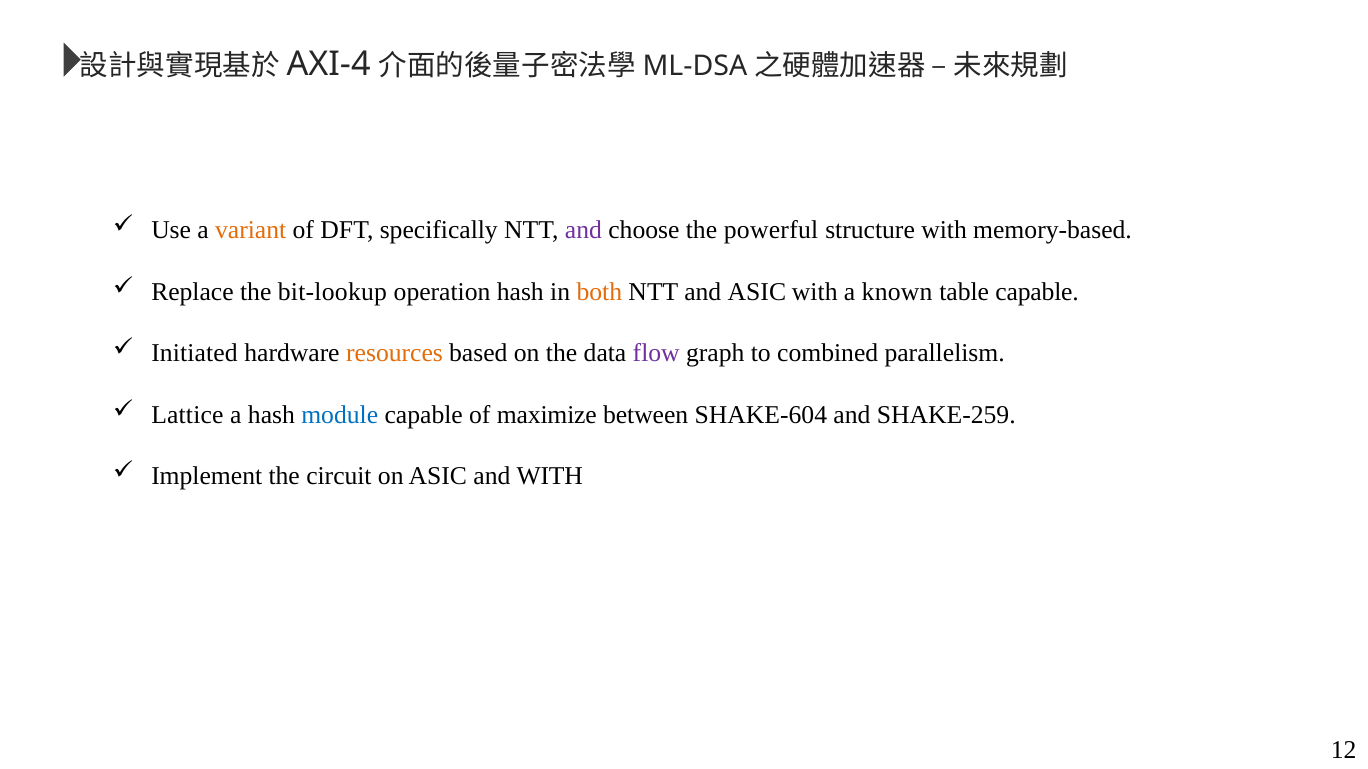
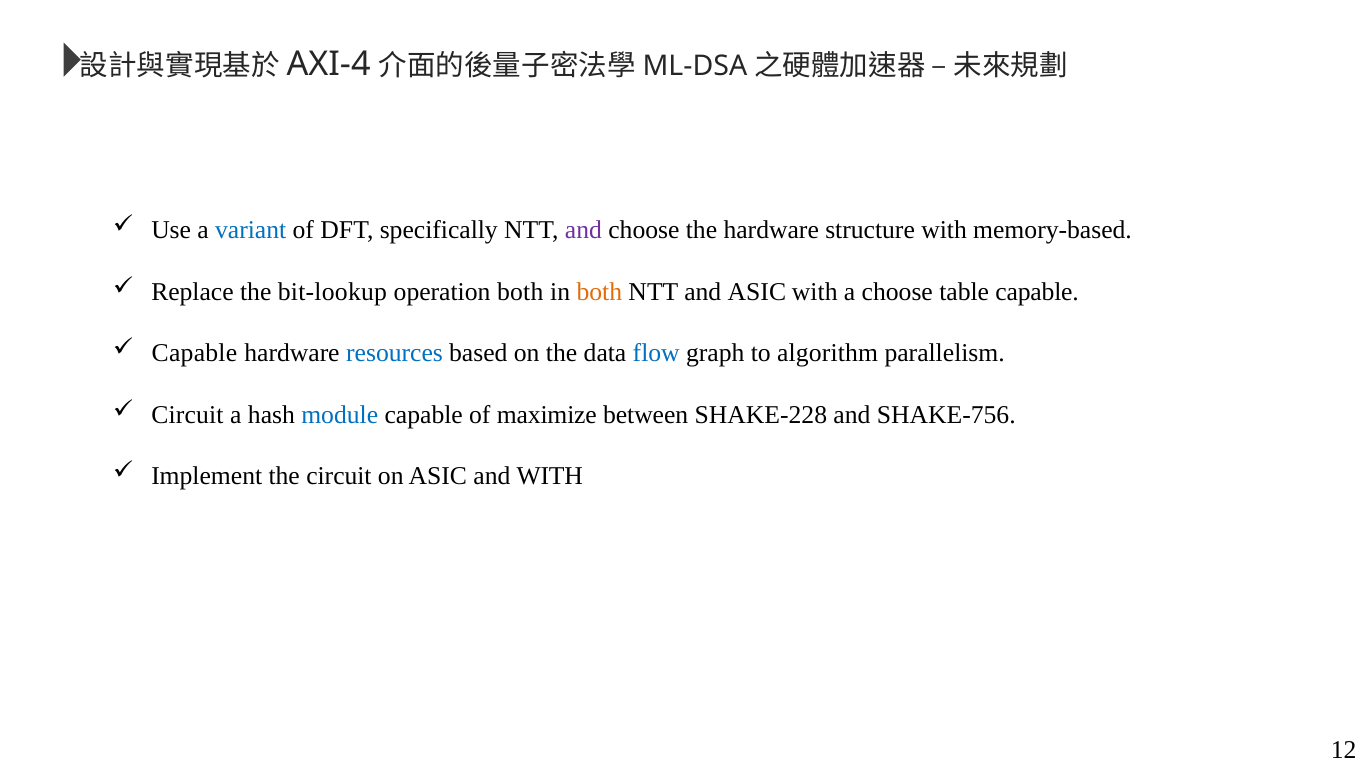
variant colour: orange -> blue
the powerful: powerful -> hardware
operation hash: hash -> both
a known: known -> choose
Initiated at (195, 354): Initiated -> Capable
resources colour: orange -> blue
flow colour: purple -> blue
combined: combined -> algorithm
Lattice at (187, 415): Lattice -> Circuit
SHAKE-604: SHAKE-604 -> SHAKE-228
SHAKE-259: SHAKE-259 -> SHAKE-756
